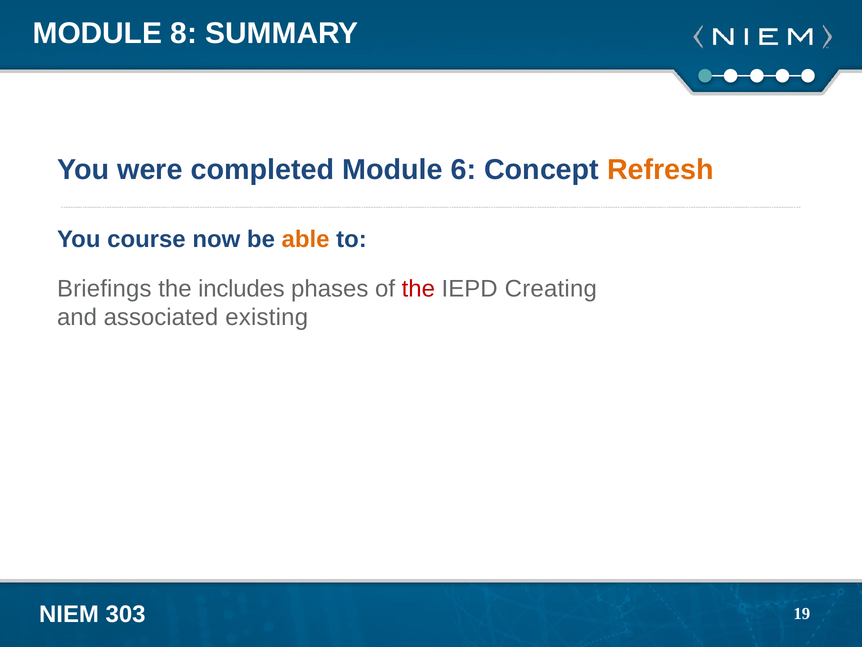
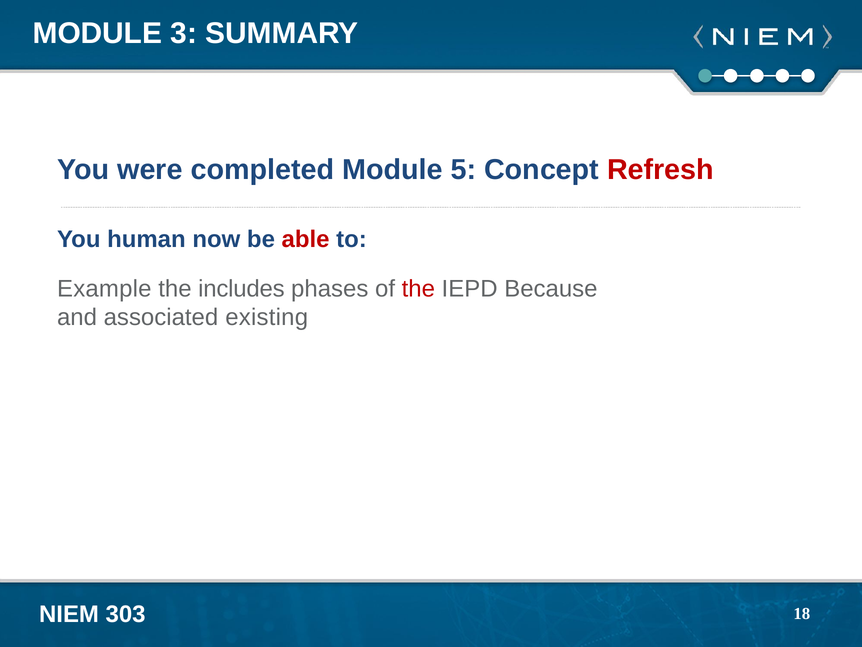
8: 8 -> 3
6: 6 -> 5
Refresh colour: orange -> red
course: course -> human
able colour: orange -> red
Briefings: Briefings -> Example
Creating: Creating -> Because
19: 19 -> 18
